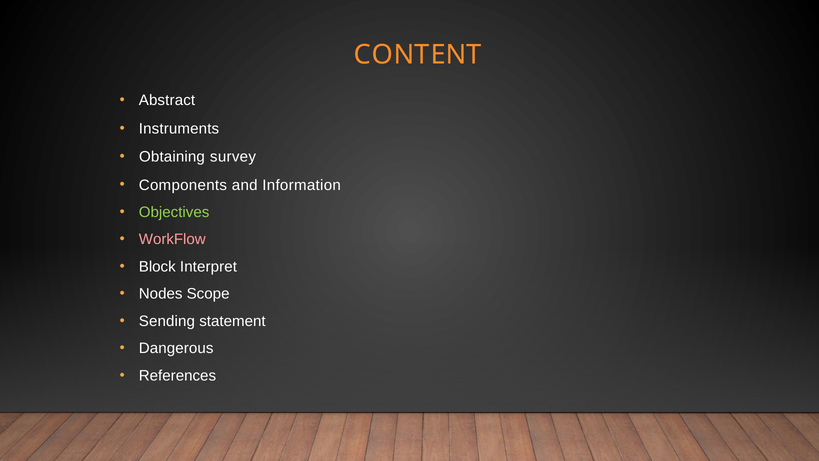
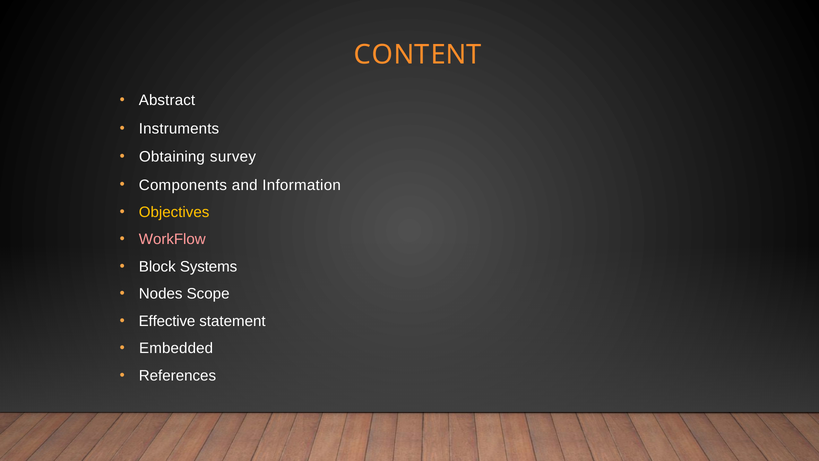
Objectives colour: light green -> yellow
Interpret: Interpret -> Systems
Sending: Sending -> Effective
Dangerous: Dangerous -> Embedded
